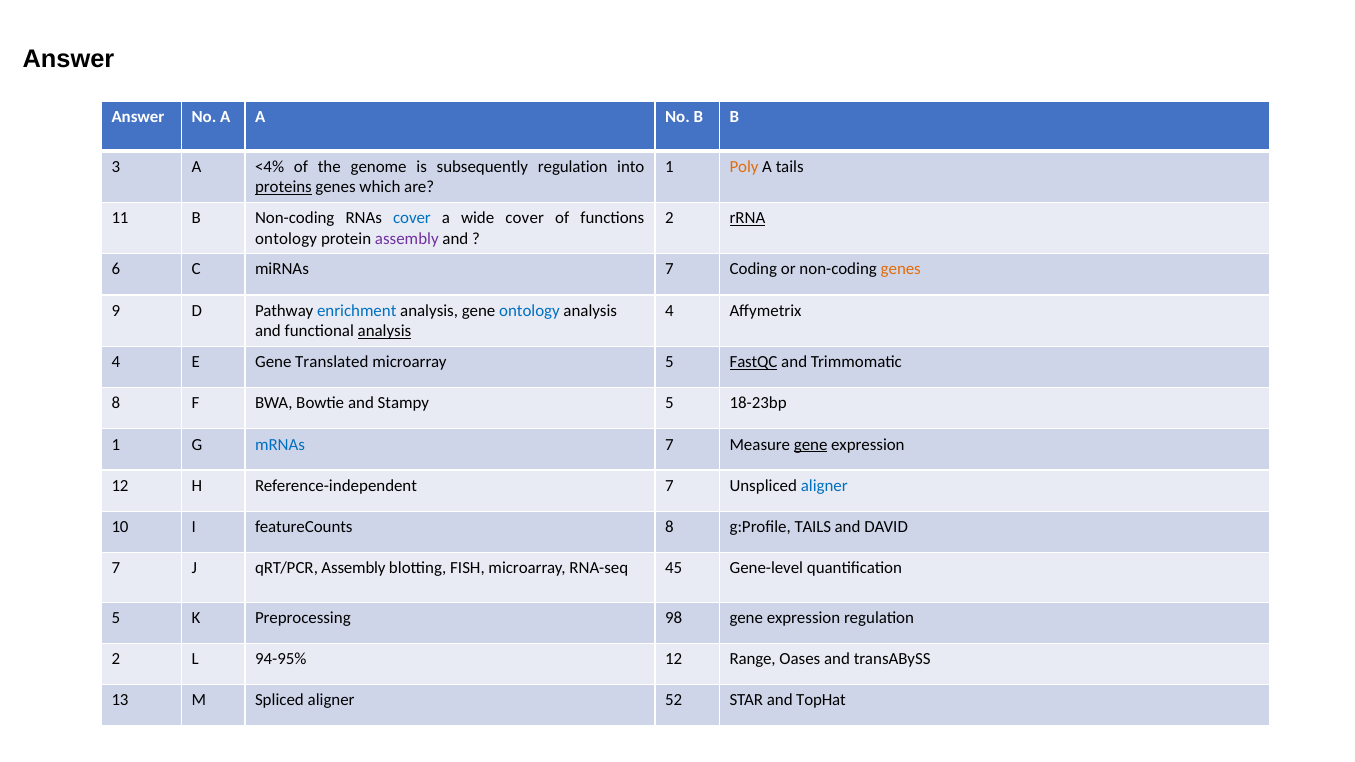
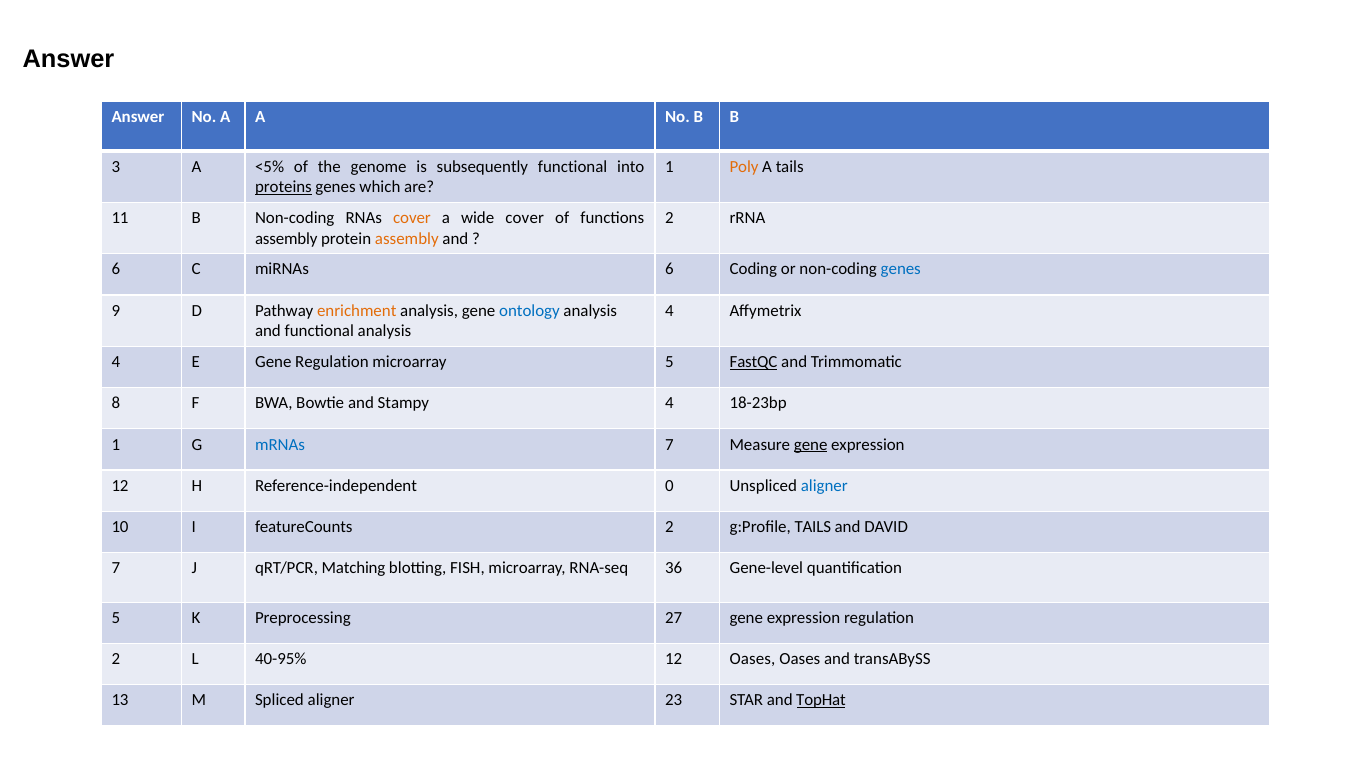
<4%: <4% -> <5%
subsequently regulation: regulation -> functional
cover at (412, 218) colour: blue -> orange
rRNA underline: present -> none
ontology at (286, 239): ontology -> assembly
assembly at (407, 239) colour: purple -> orange
miRNAs 7: 7 -> 6
genes at (901, 269) colour: orange -> blue
enrichment colour: blue -> orange
analysis at (384, 331) underline: present -> none
Gene Translated: Translated -> Regulation
Stampy 5: 5 -> 4
Reference-independent 7: 7 -> 0
featureCounts 8: 8 -> 2
qRT/PCR Assembly: Assembly -> Matching
45: 45 -> 36
98: 98 -> 27
94-95%: 94-95% -> 40-95%
12 Range: Range -> Oases
52: 52 -> 23
TopHat underline: none -> present
